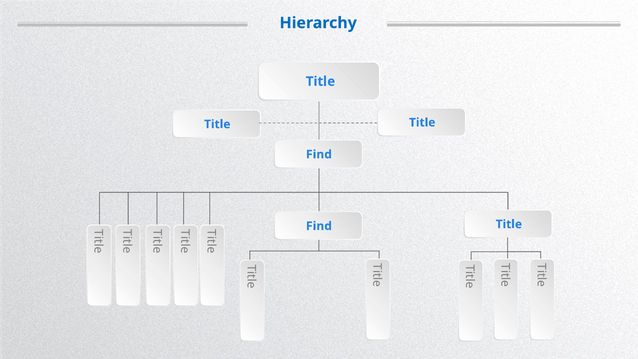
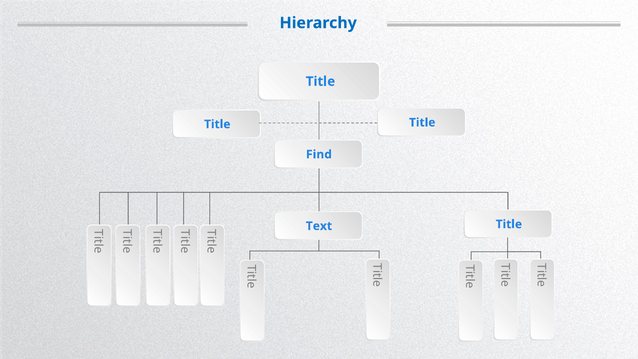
Find at (319, 226): Find -> Text
